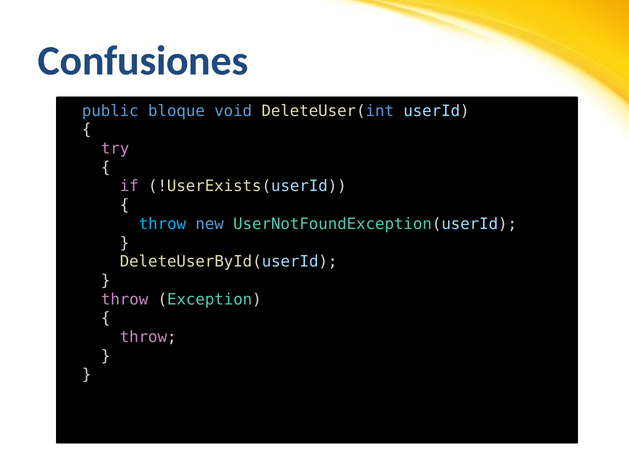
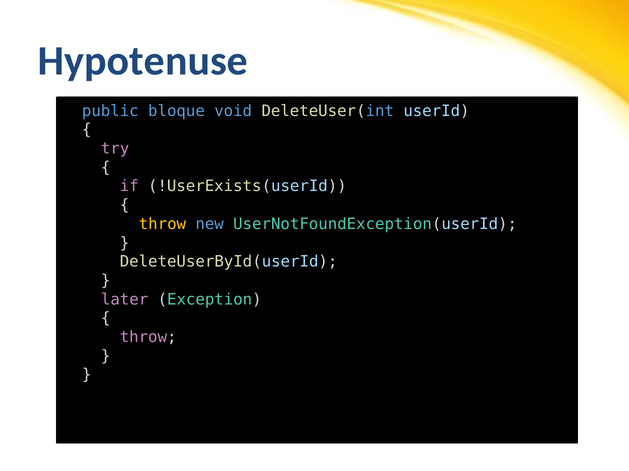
Confusiones: Confusiones -> Hypotenuse
throw at (162, 224) colour: light blue -> yellow
throw at (125, 300): throw -> later
